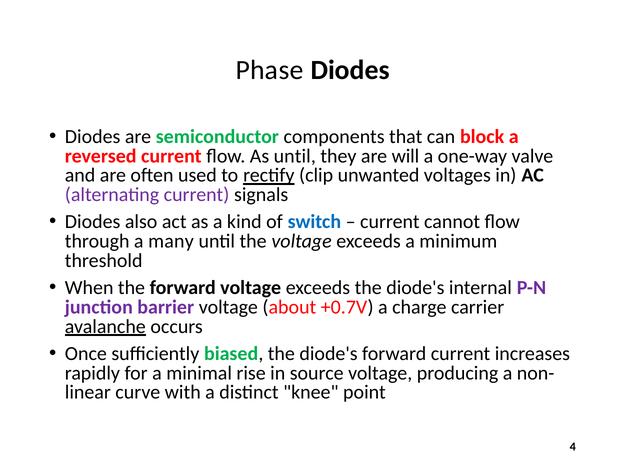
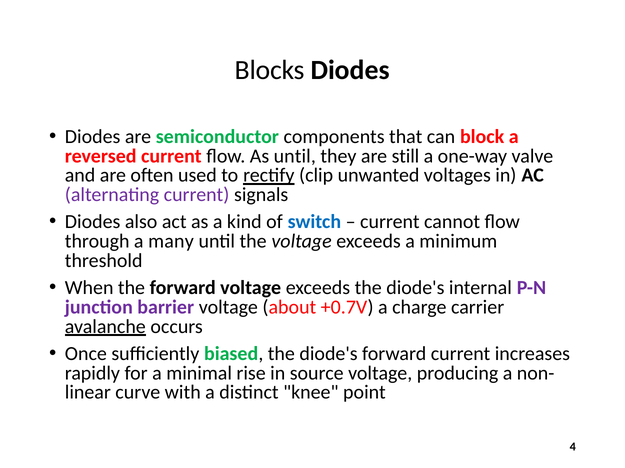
Phase: Phase -> Blocks
will: will -> still
